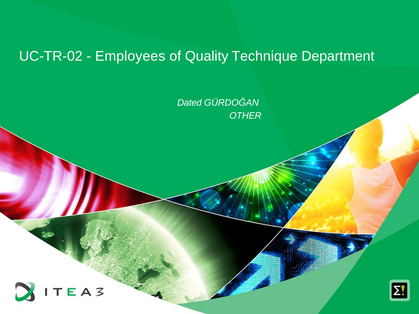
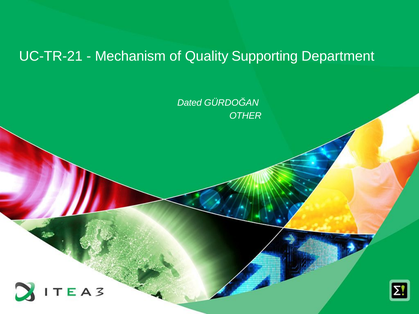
UC-TR-02: UC-TR-02 -> UC-TR-21
Employees: Employees -> Mechanism
Technique: Technique -> Supporting
